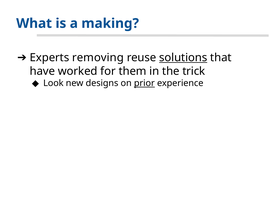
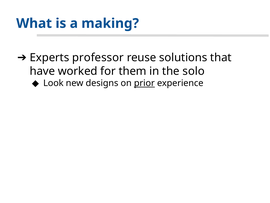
removing: removing -> professor
solutions underline: present -> none
trick: trick -> solo
